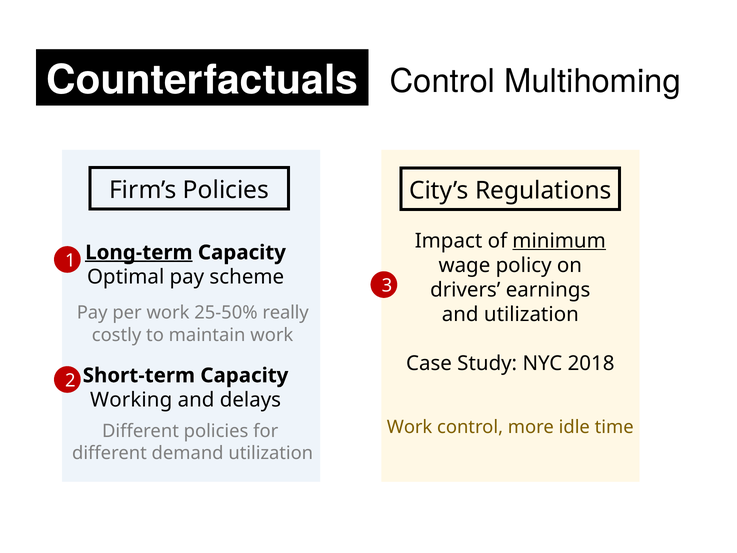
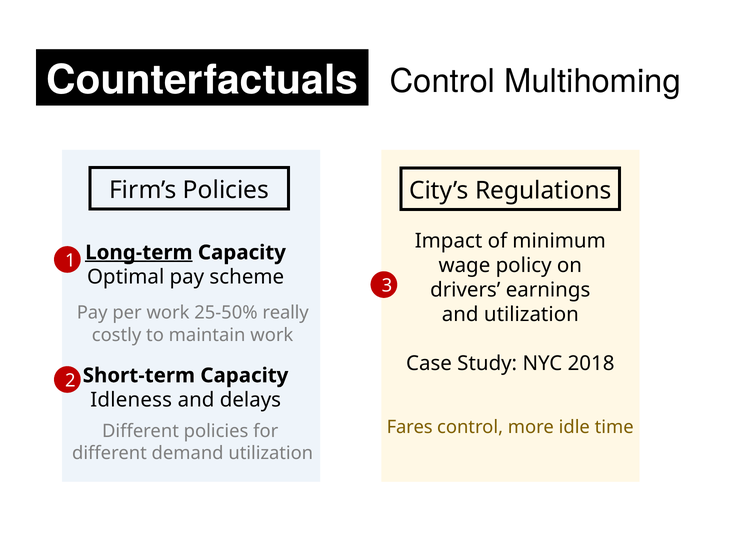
minimum underline: present -> none
Working: Working -> Idleness
Work at (410, 427): Work -> Fares
